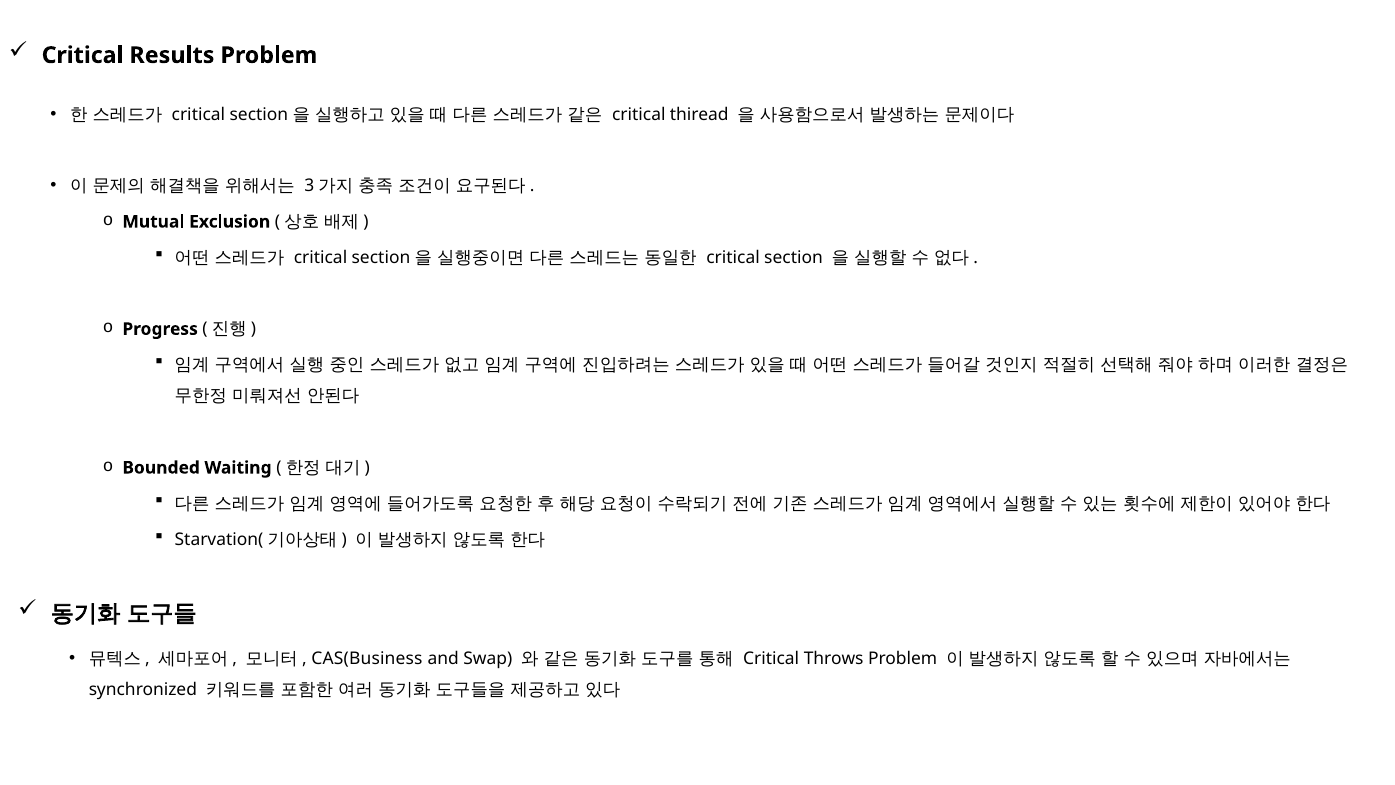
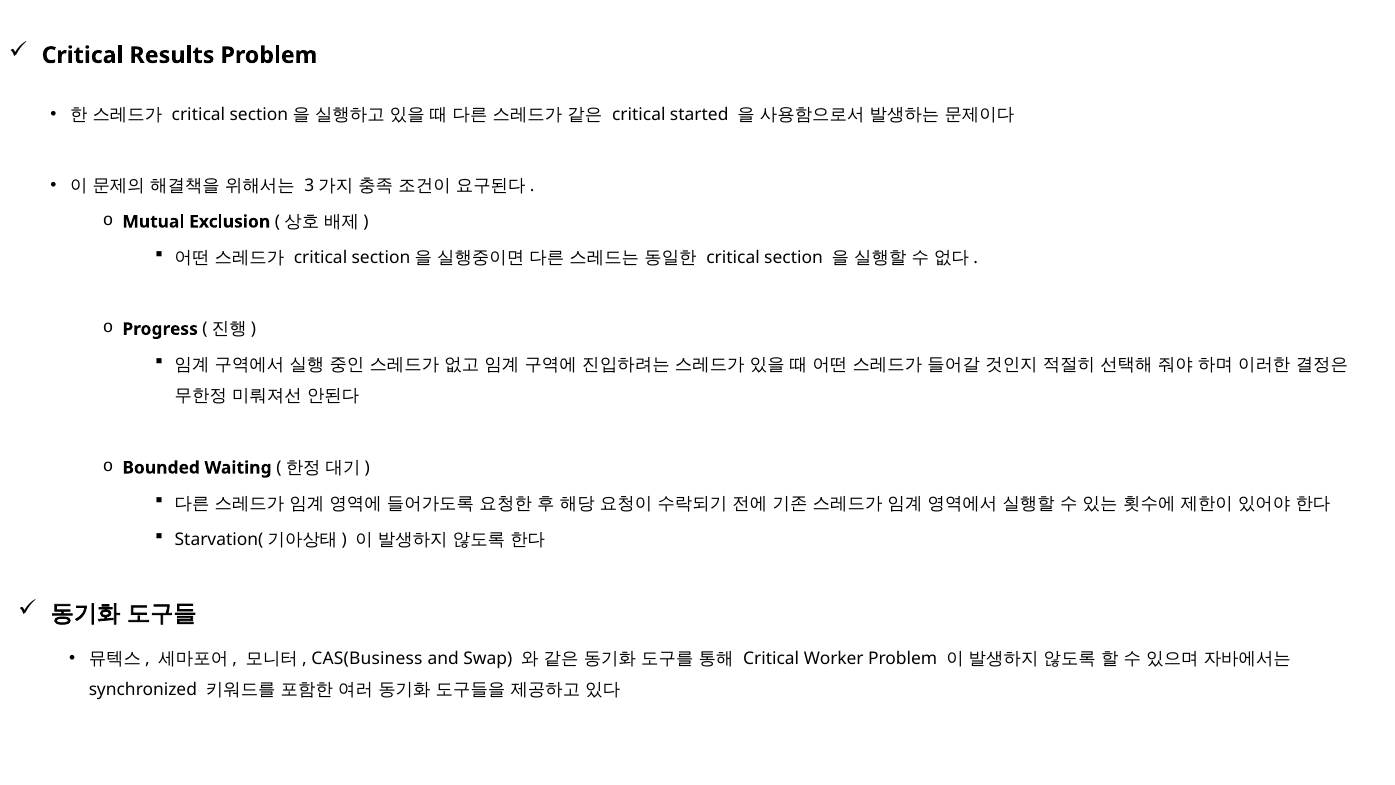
thiread: thiread -> started
Throws: Throws -> Worker
